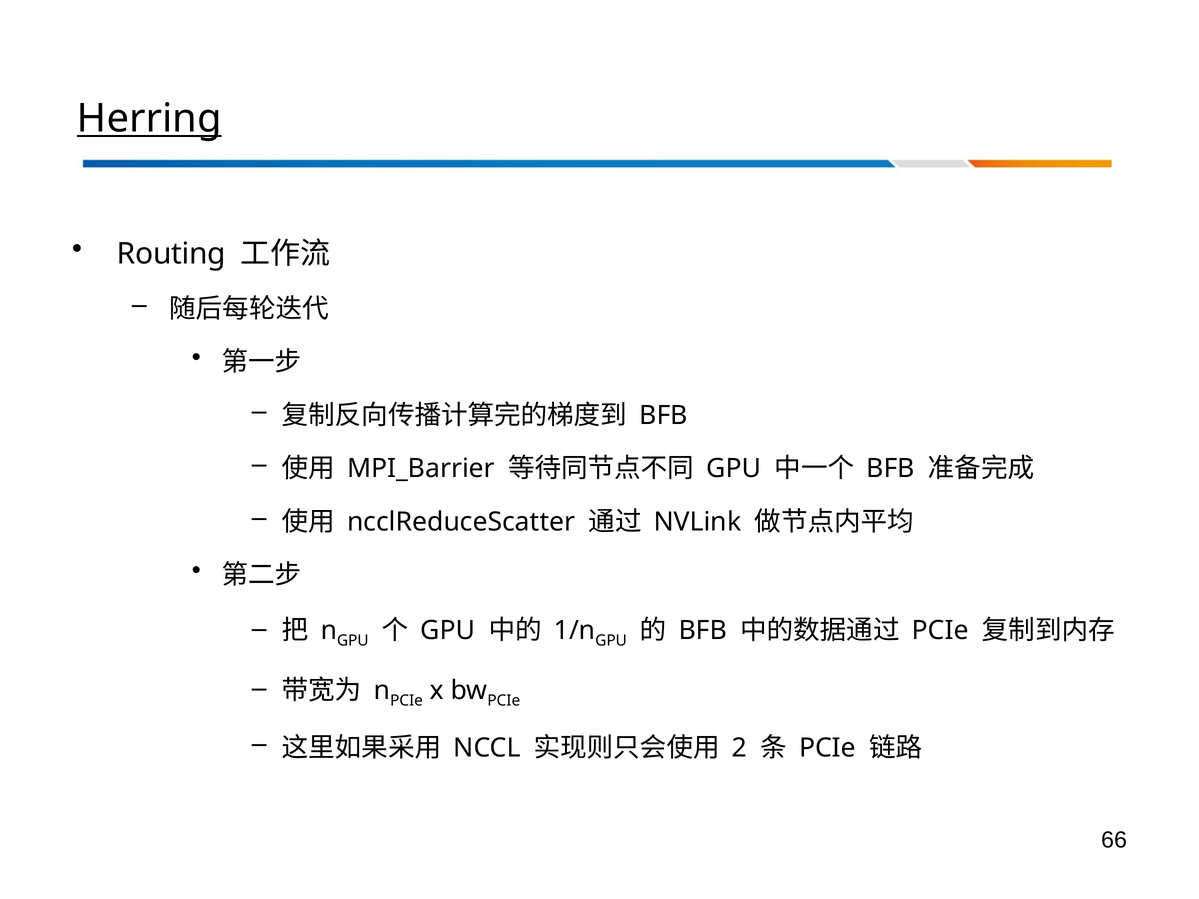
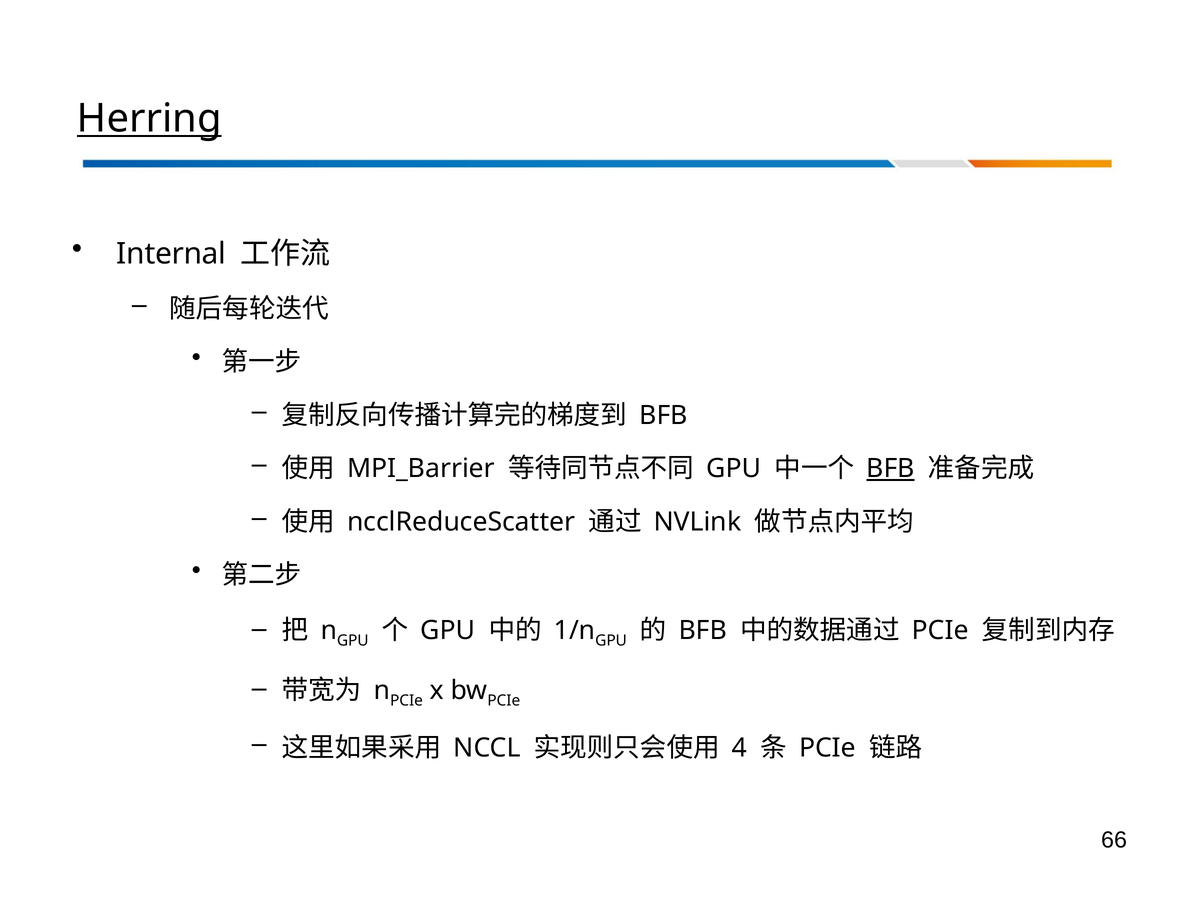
Routing: Routing -> Internal
BFB at (891, 469) underline: none -> present
2: 2 -> 4
